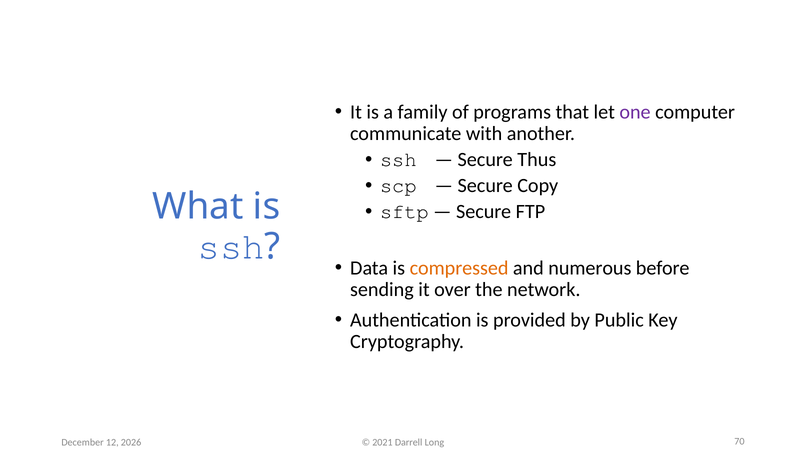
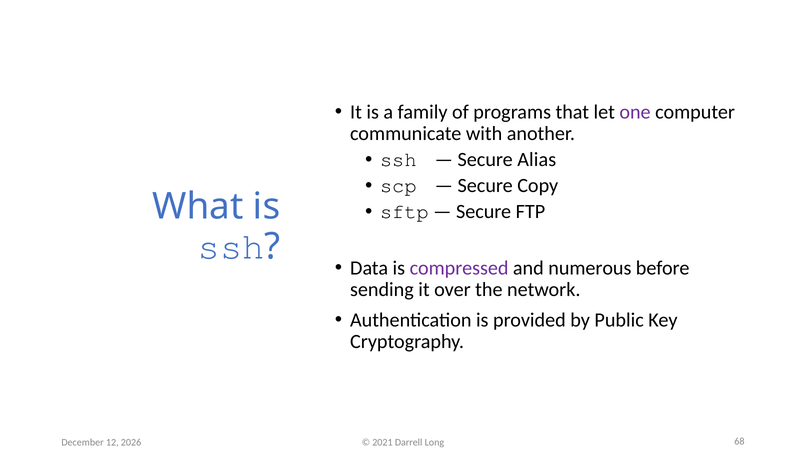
Thus: Thus -> Alias
compressed colour: orange -> purple
70: 70 -> 68
